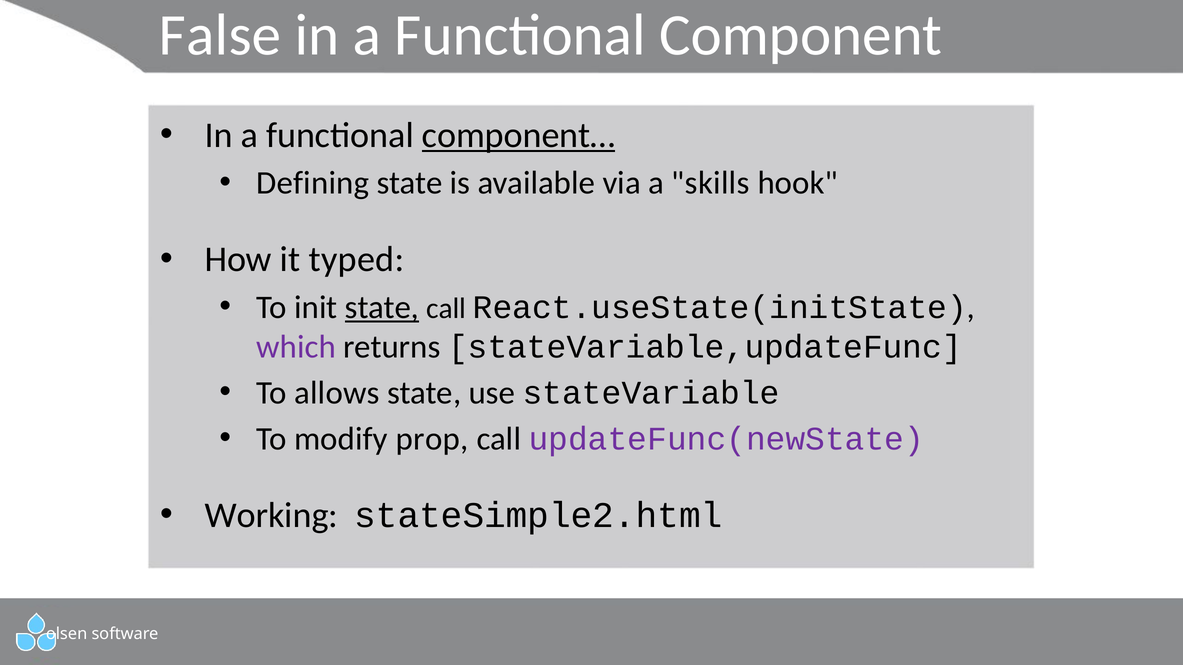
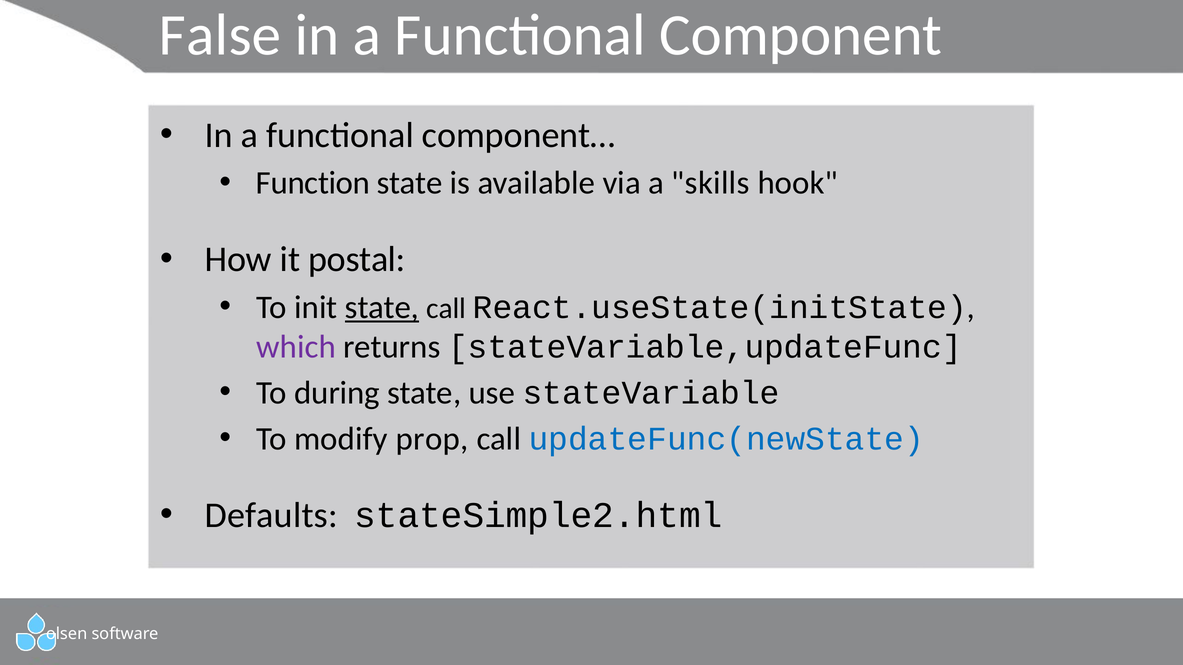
component… underline: present -> none
Defining: Defining -> Function
typed: typed -> postal
allows: allows -> during
updateFunc(newState colour: purple -> blue
Working: Working -> Defaults
